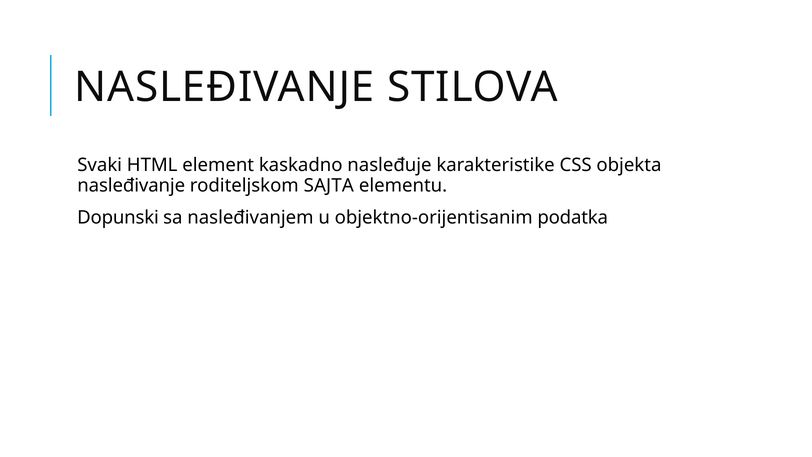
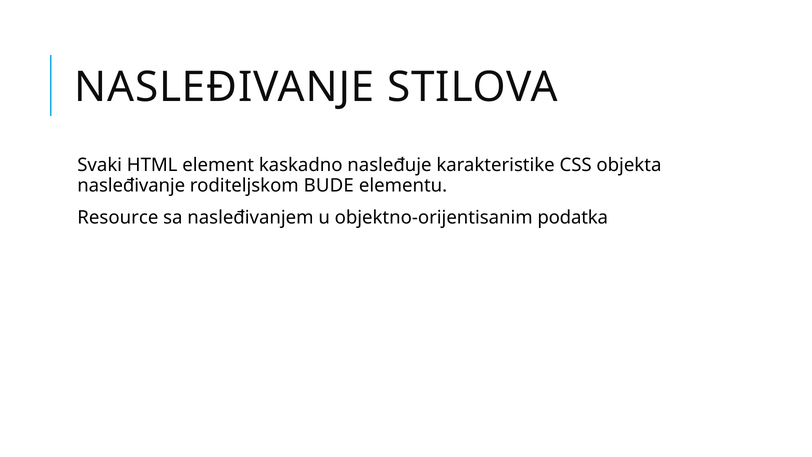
SAJTA: SAJTA -> BUDE
Dopunski: Dopunski -> Resource
